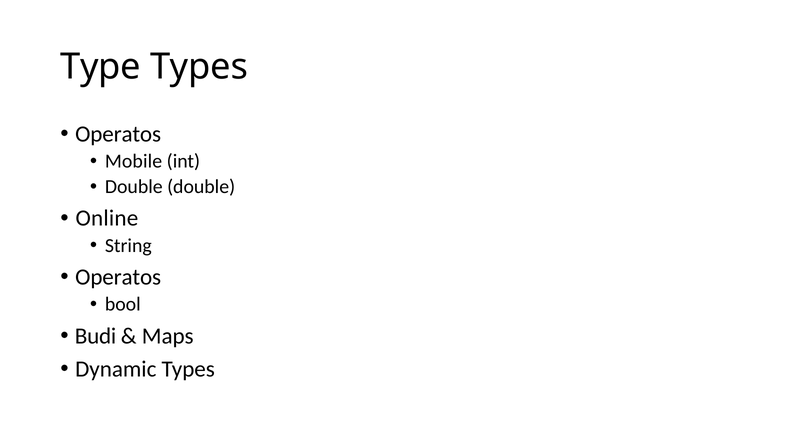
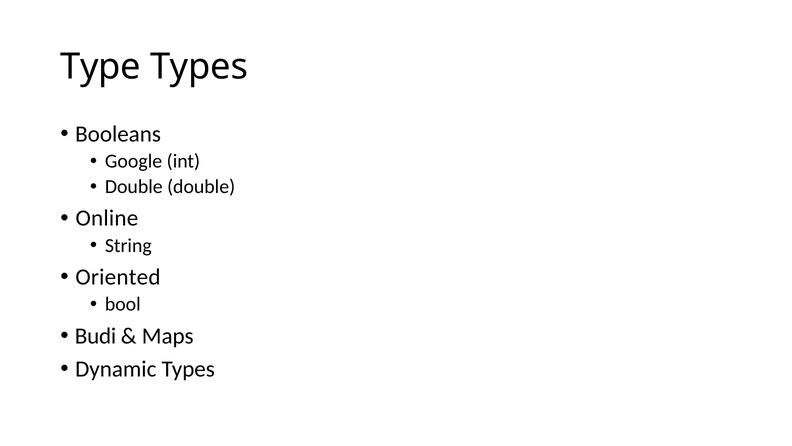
Operatos at (118, 134): Operatos -> Booleans
Mobile: Mobile -> Google
Operatos at (118, 277): Operatos -> Oriented
